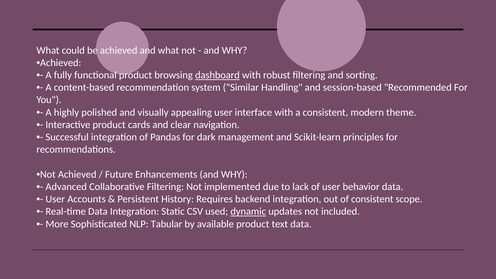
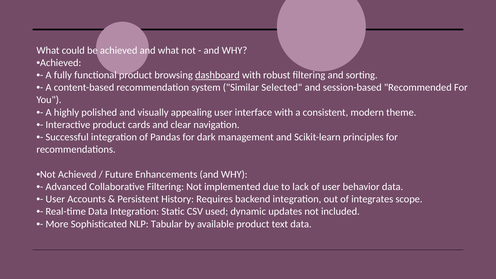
Handling: Handling -> Selected
of consistent: consistent -> integrates
dynamic underline: present -> none
